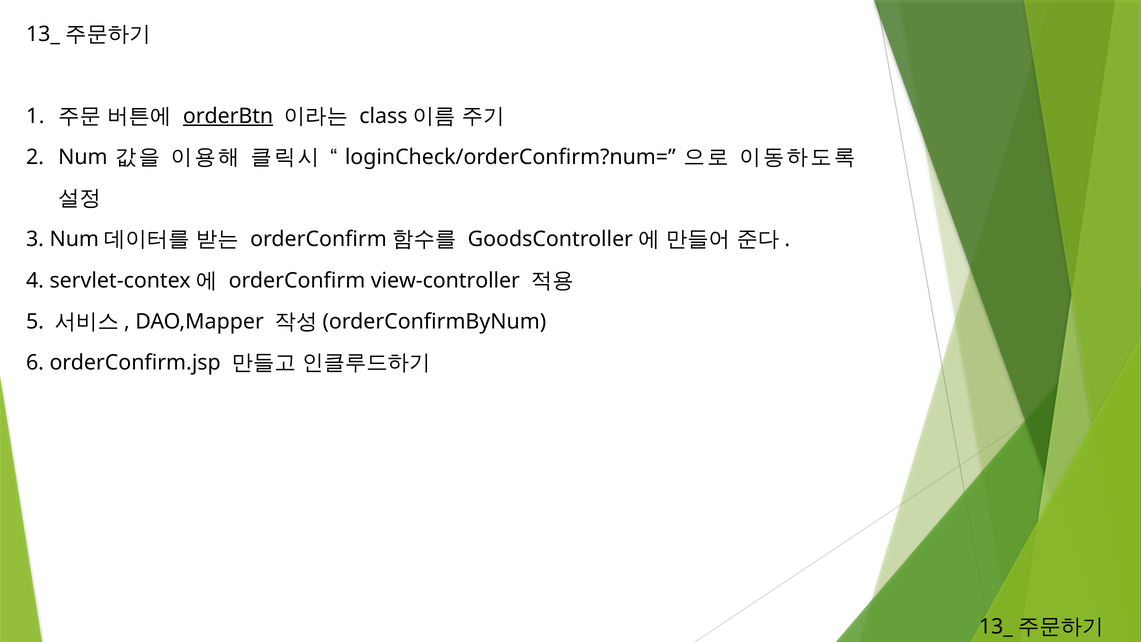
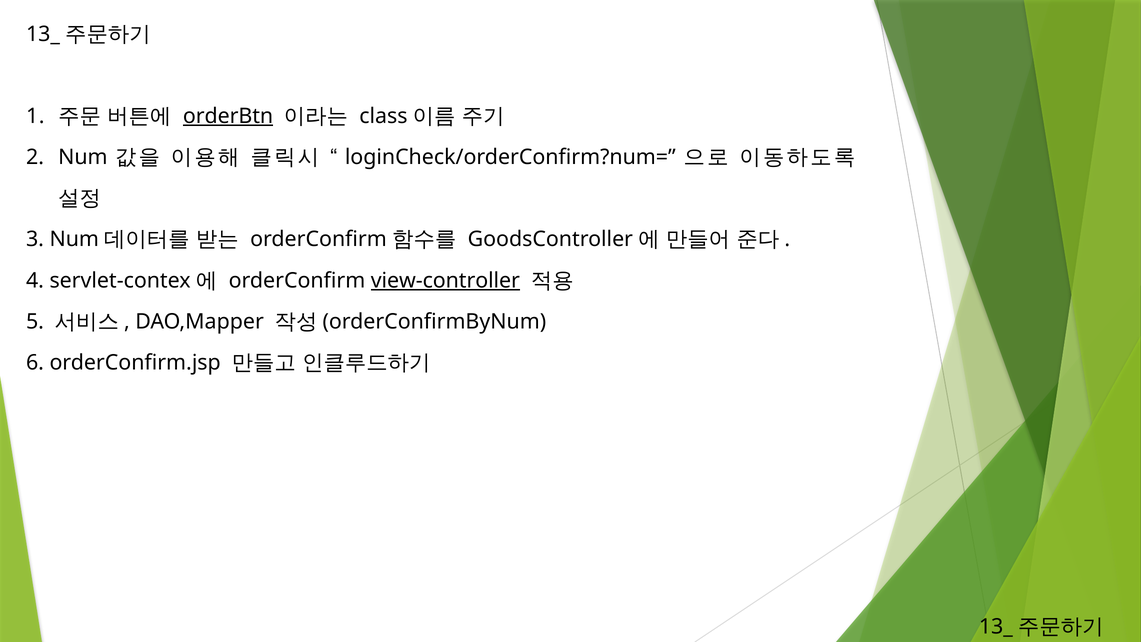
view-controller underline: none -> present
